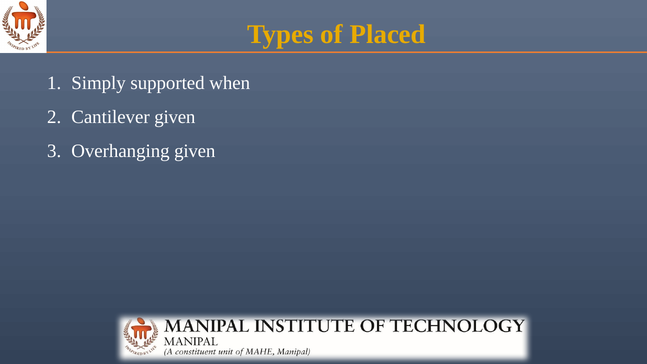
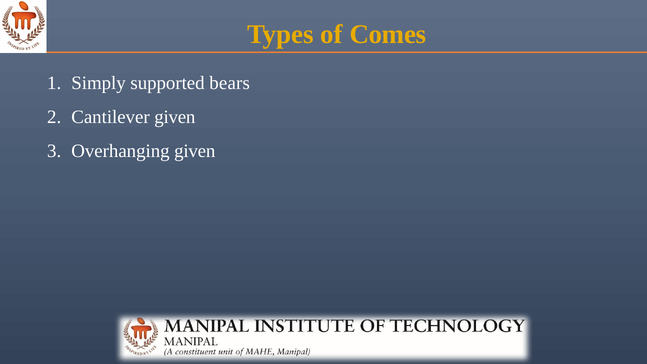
Placed: Placed -> Comes
when: when -> bears
